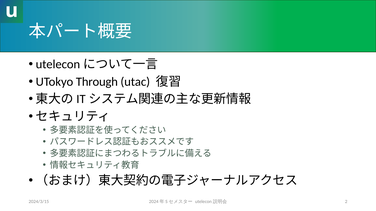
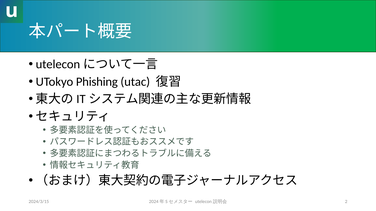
Through: Through -> Phishing
